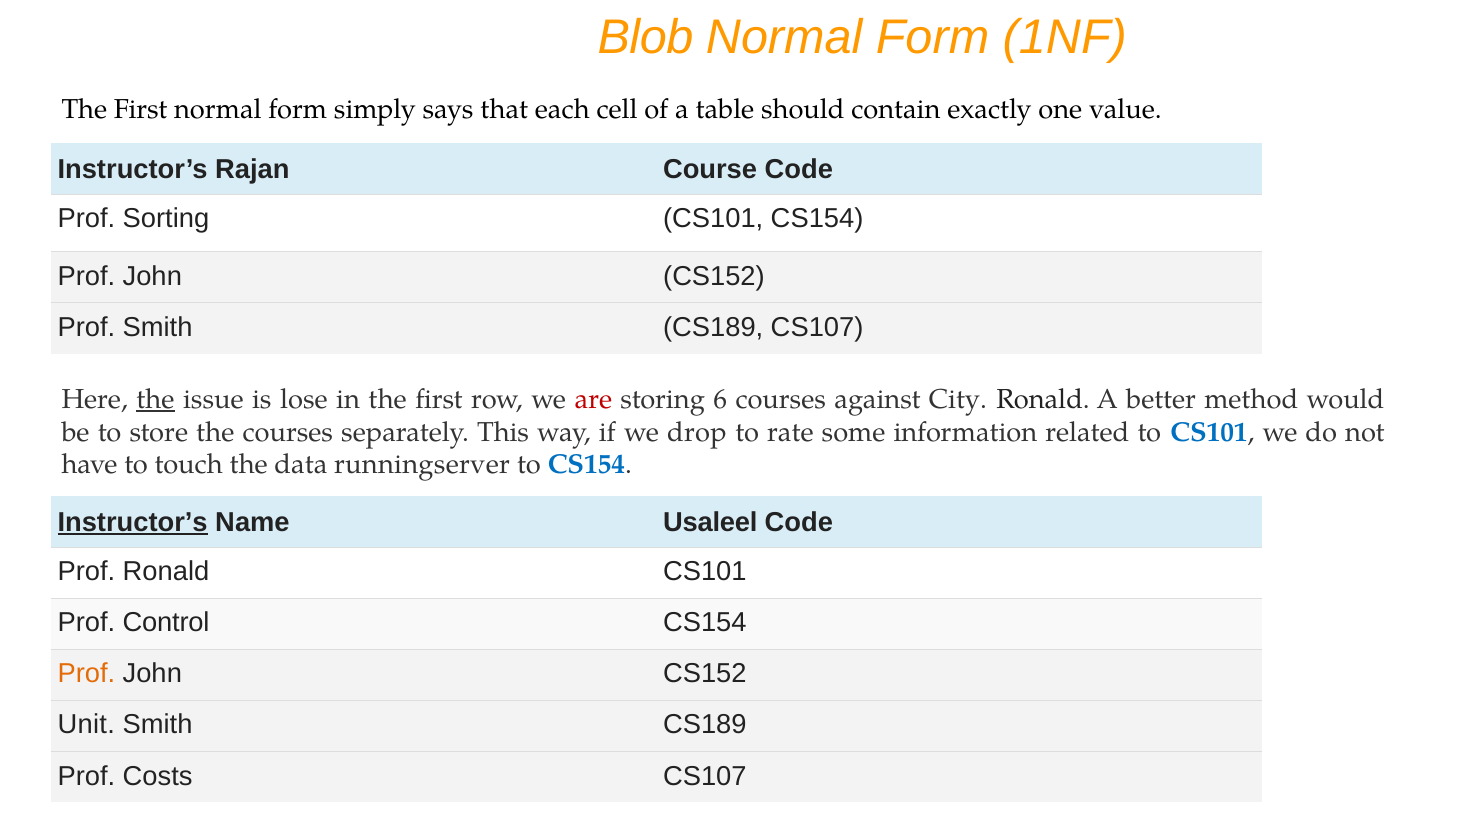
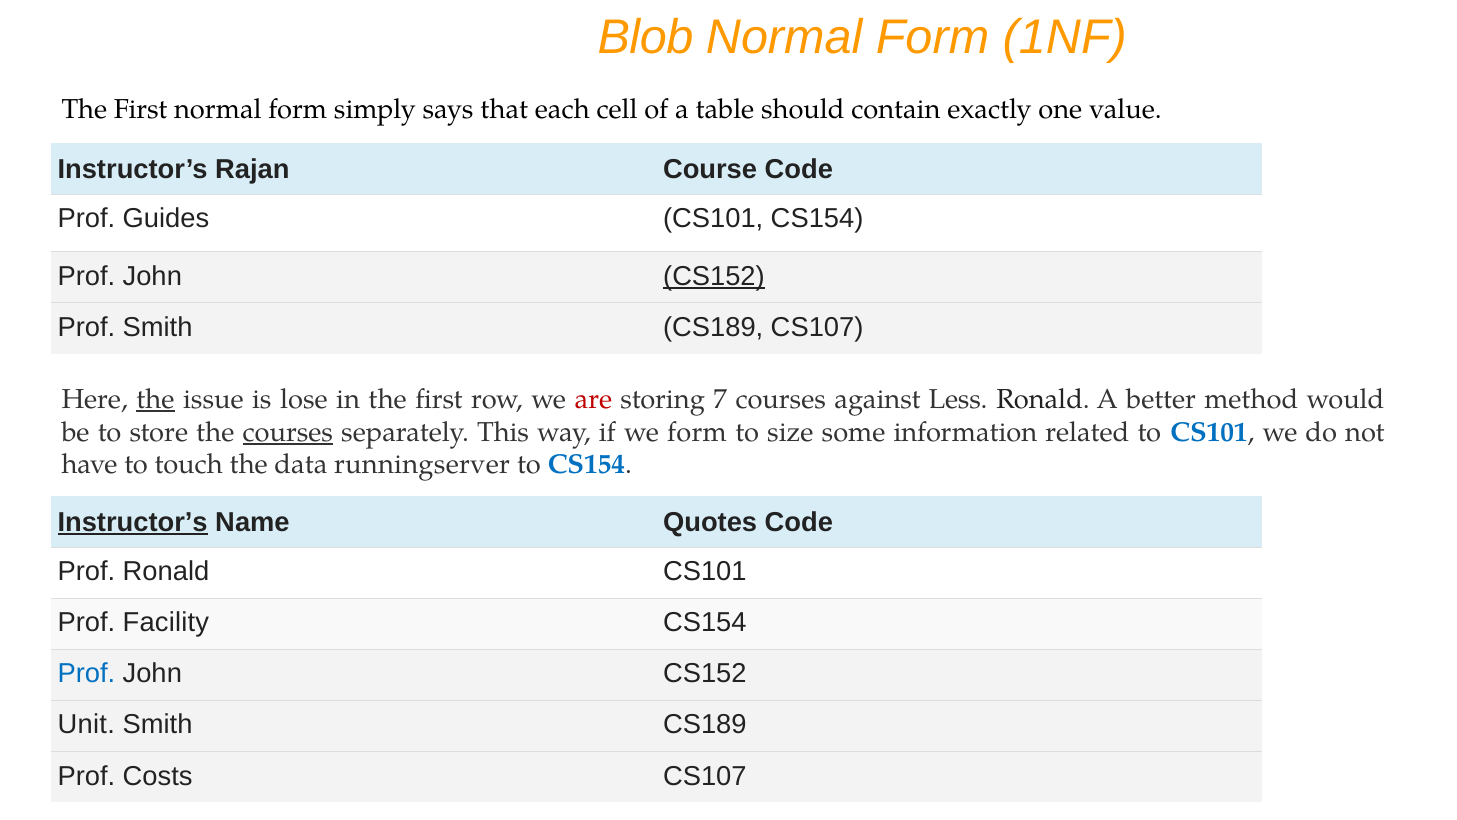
Sorting: Sorting -> Guides
CS152 at (714, 276) underline: none -> present
6: 6 -> 7
City: City -> Less
courses at (288, 432) underline: none -> present
we drop: drop -> form
rate: rate -> size
Usaleel: Usaleel -> Quotes
Control: Control -> Facility
Prof at (86, 674) colour: orange -> blue
